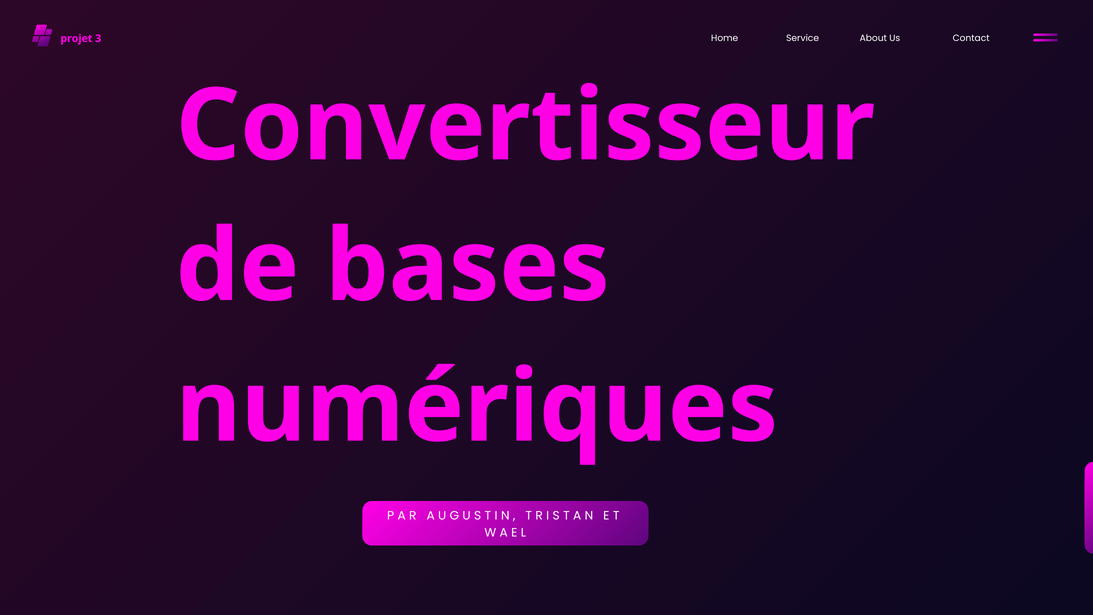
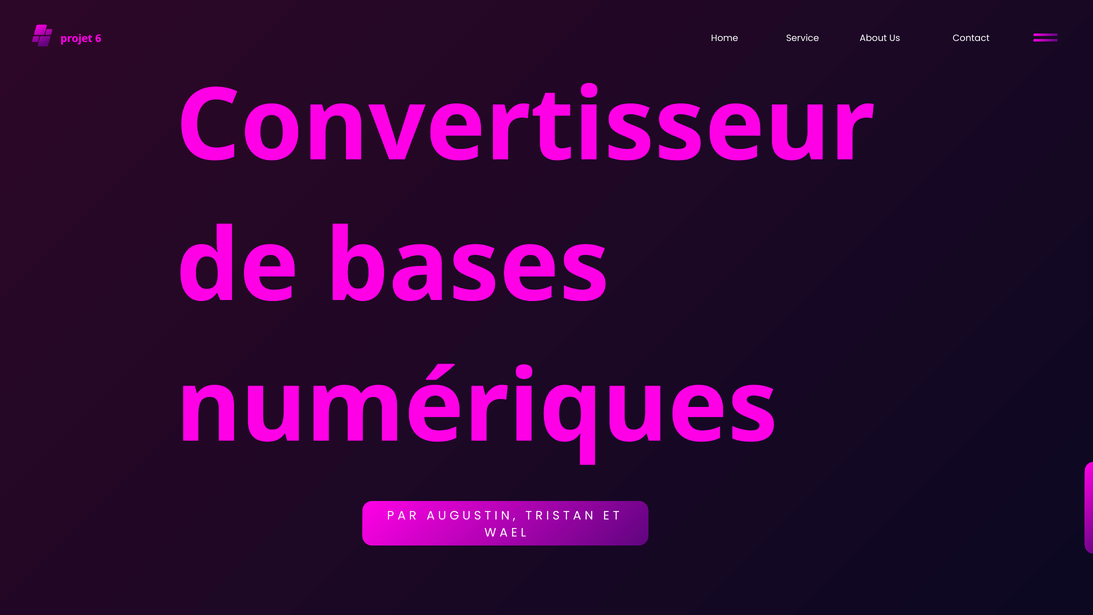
3: 3 -> 6
